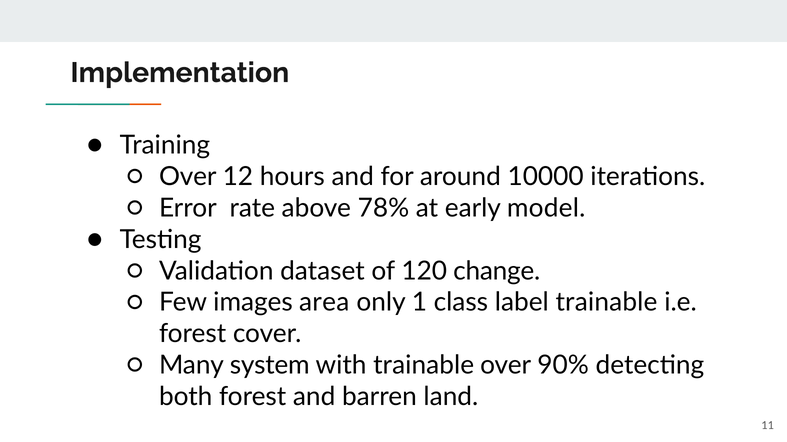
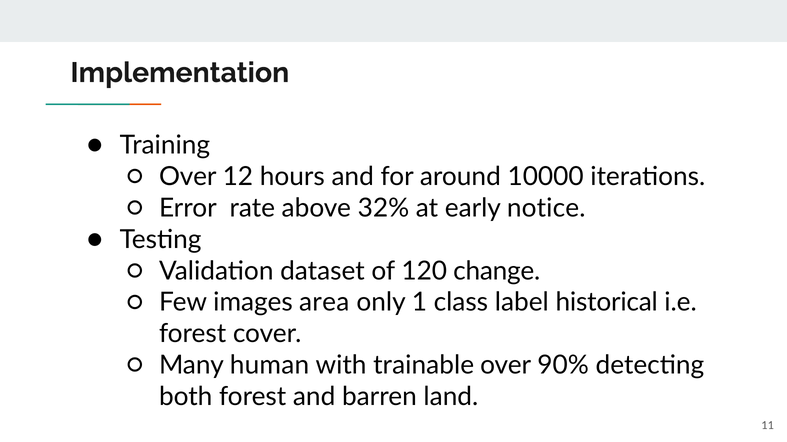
78%: 78% -> 32%
model: model -> notice
label trainable: trainable -> historical
system: system -> human
